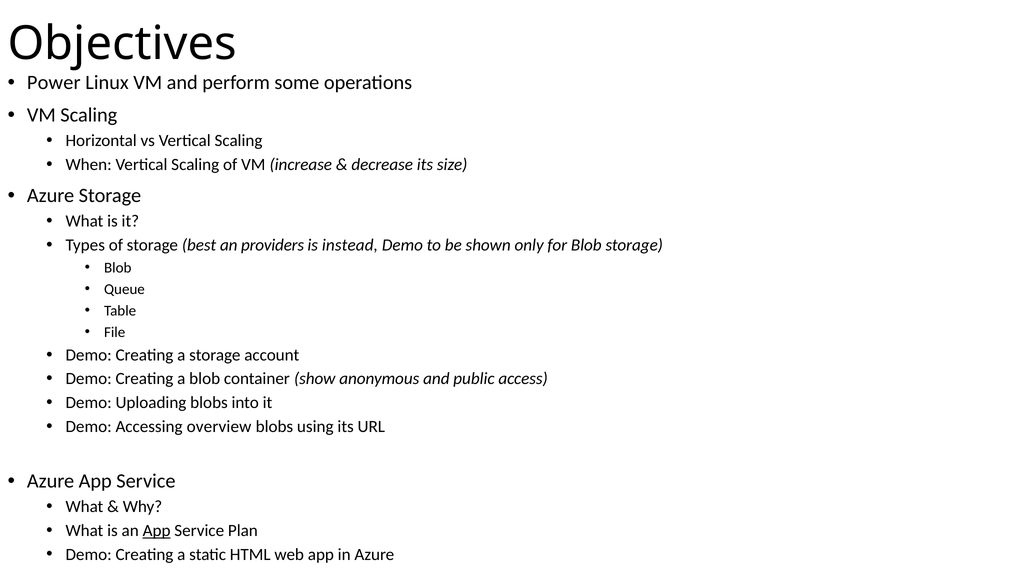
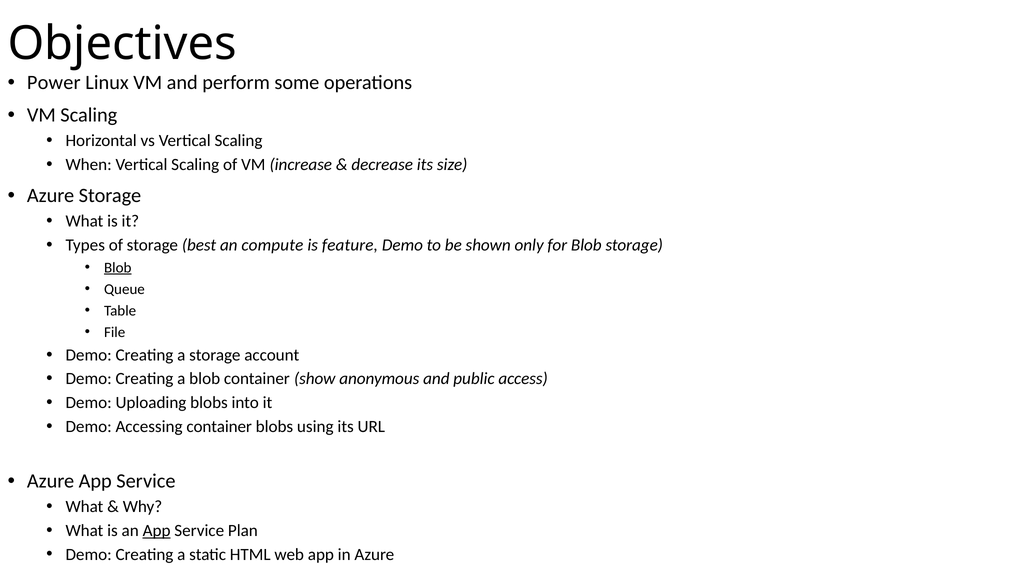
providers: providers -> compute
instead: instead -> feature
Blob at (118, 268) underline: none -> present
Accessing overview: overview -> container
